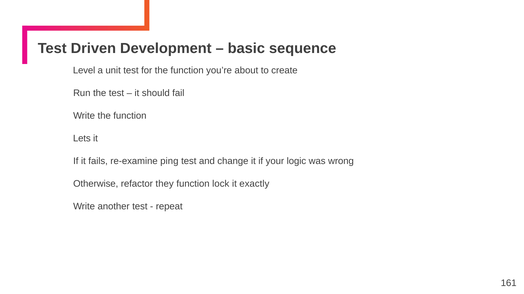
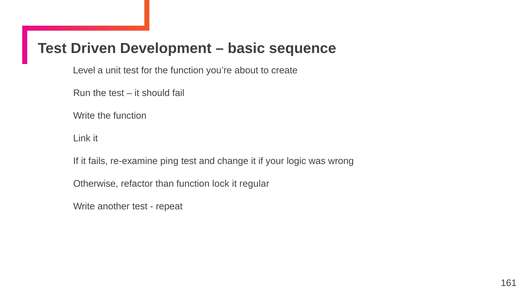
Lets: Lets -> Link
they: they -> than
exactly: exactly -> regular
